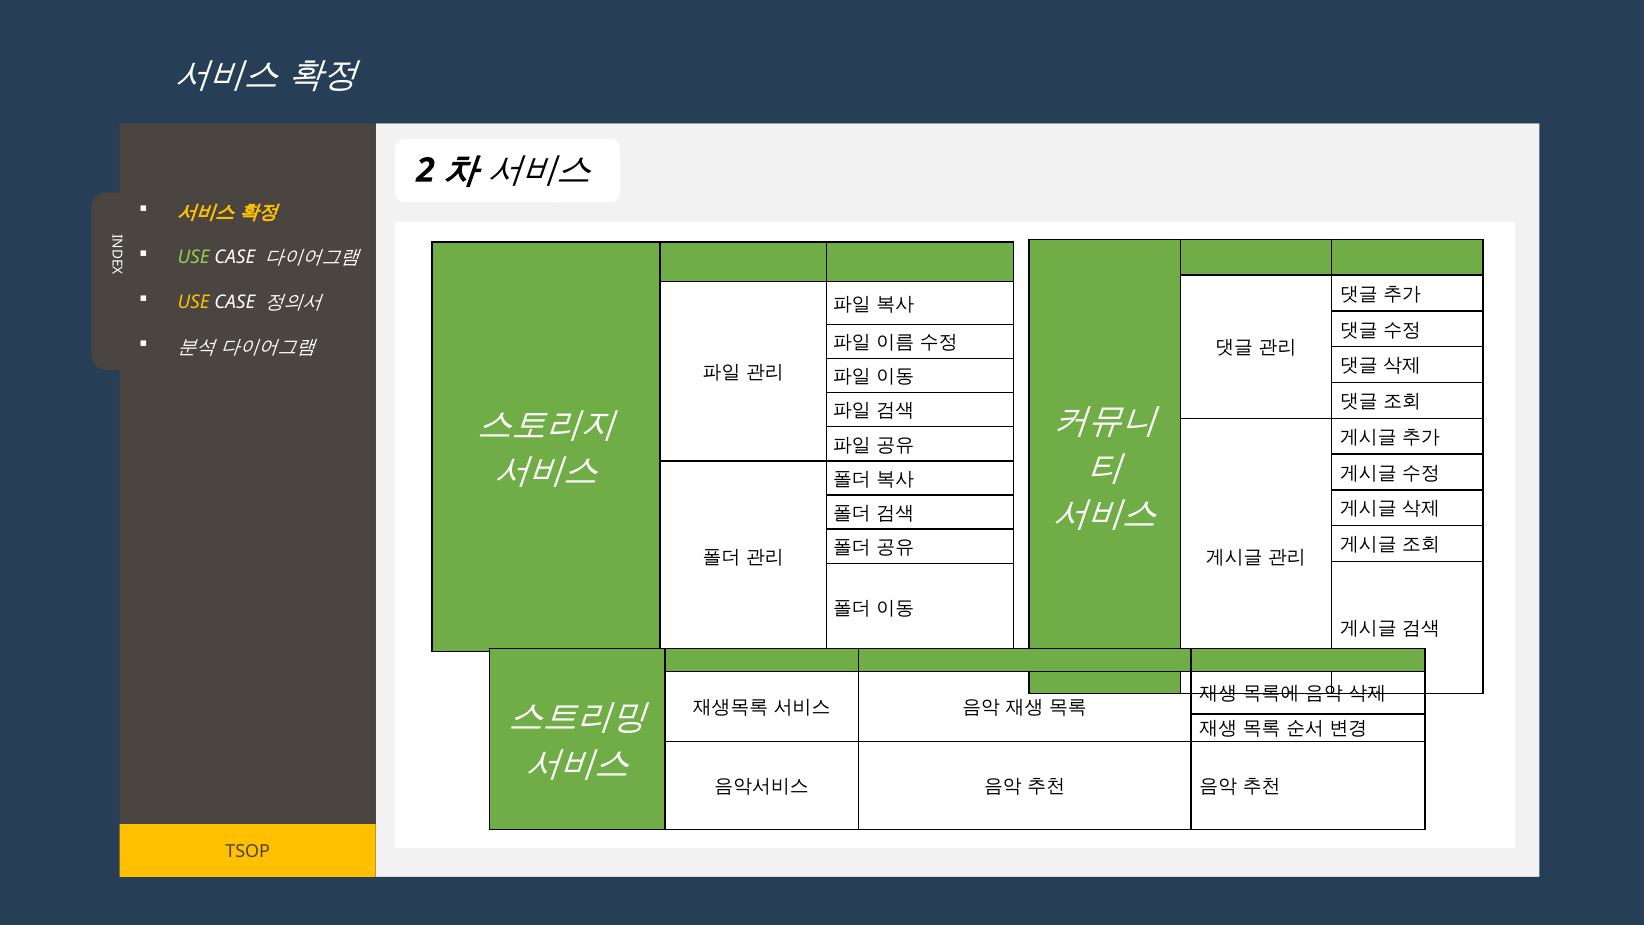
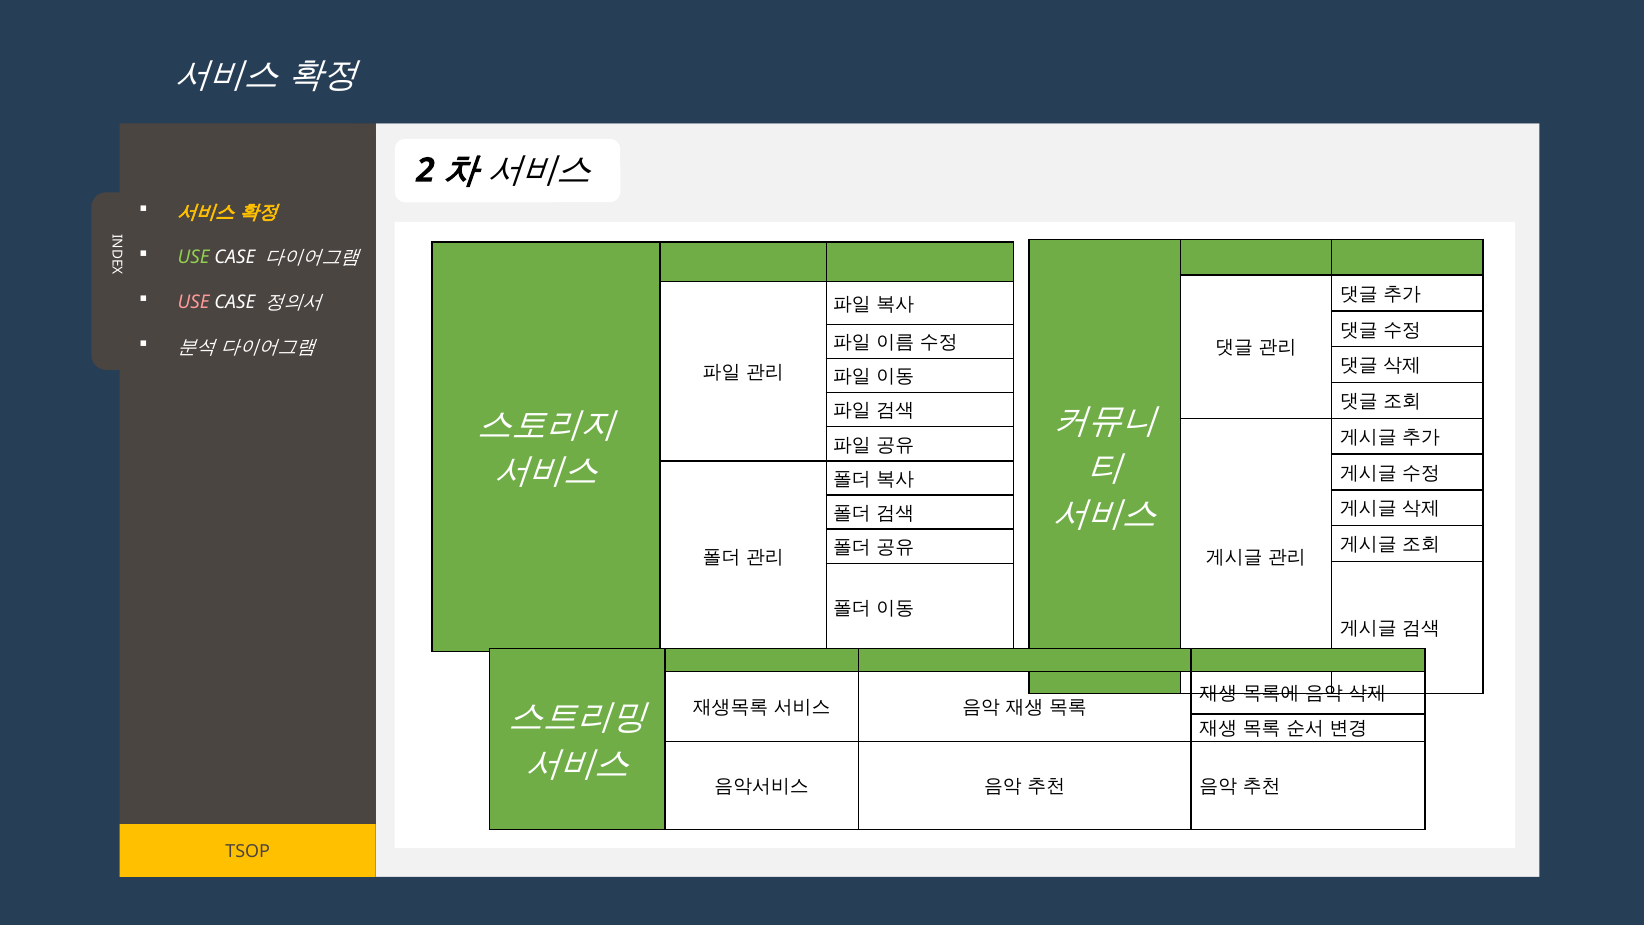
USE at (194, 302) colour: yellow -> pink
